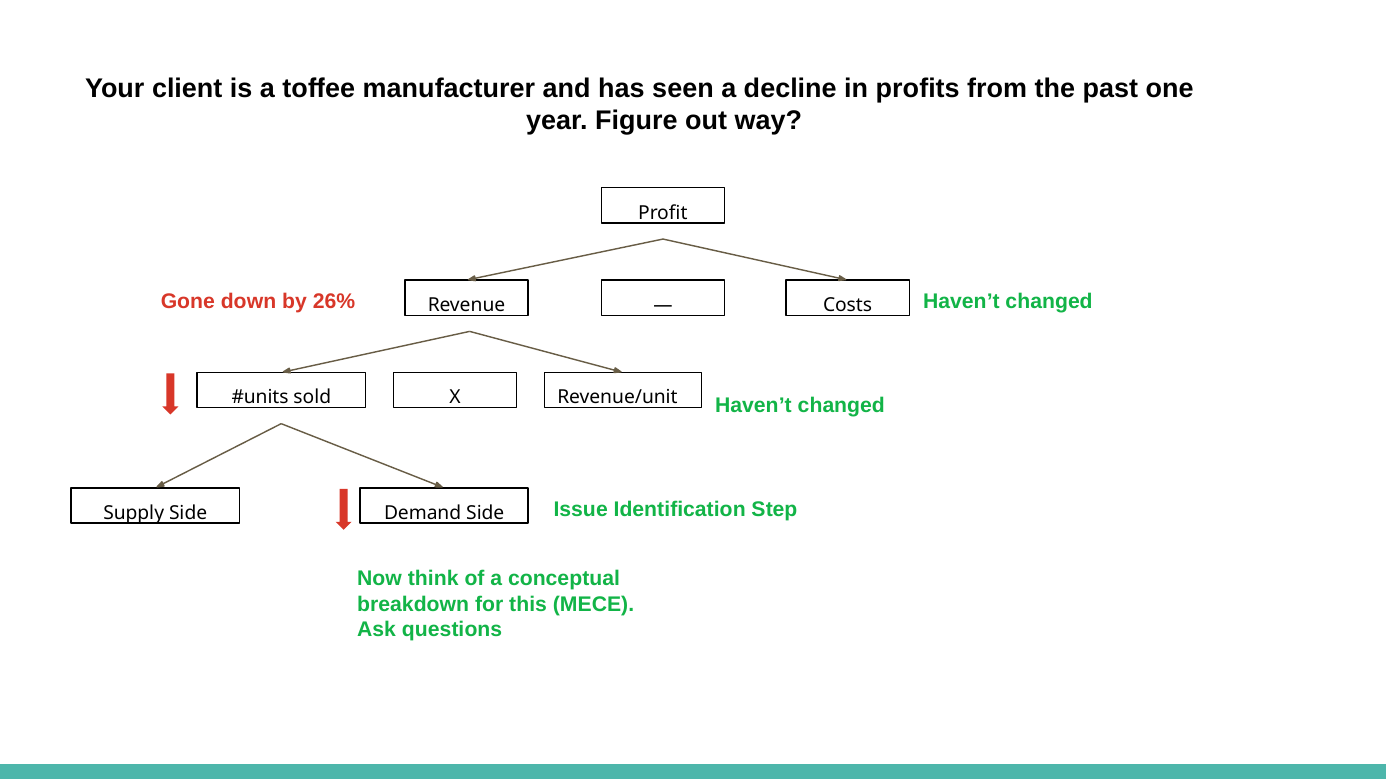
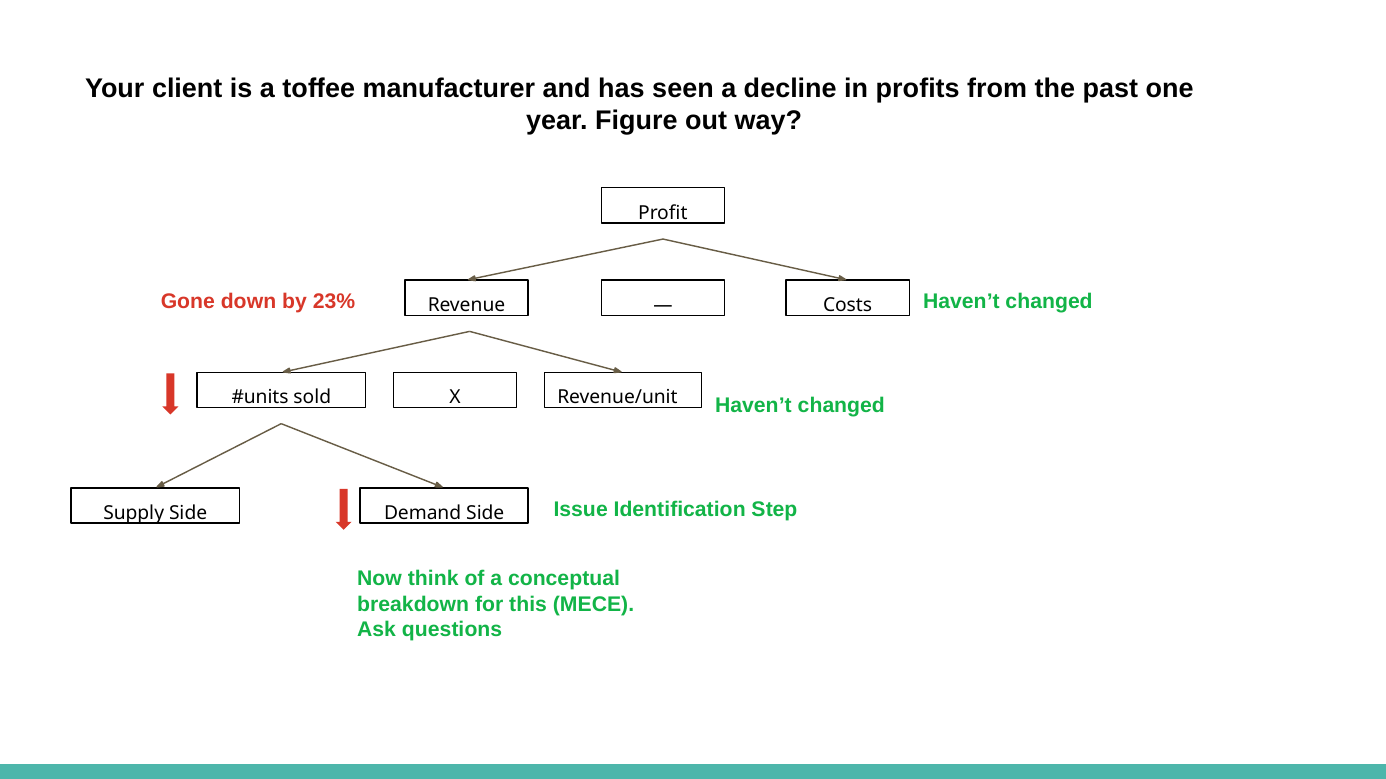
26%: 26% -> 23%
